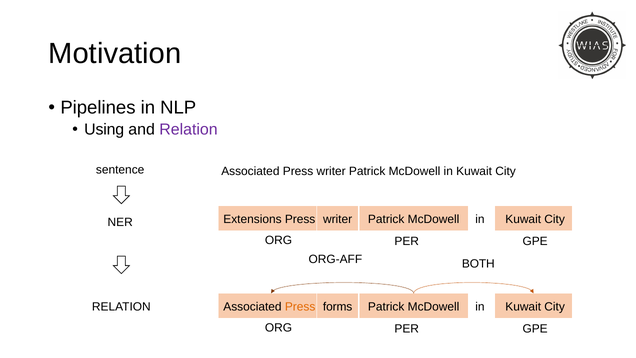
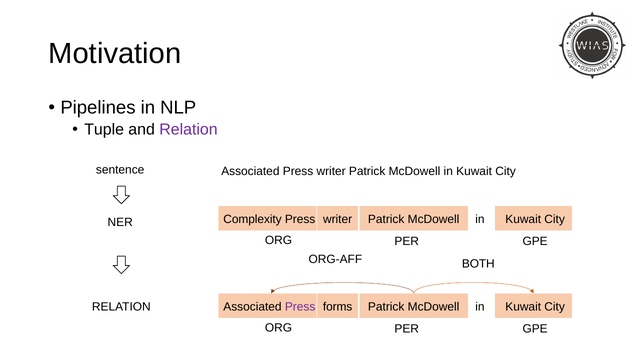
Using: Using -> Tuple
Extensions: Extensions -> Complexity
Press at (300, 306) colour: orange -> purple
